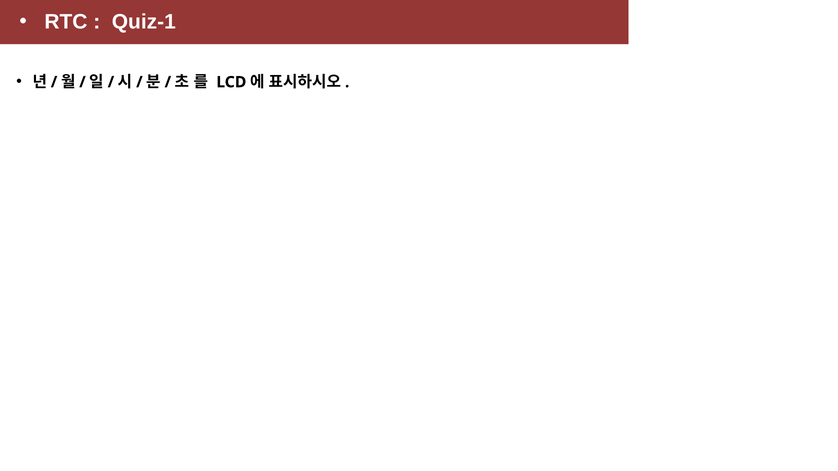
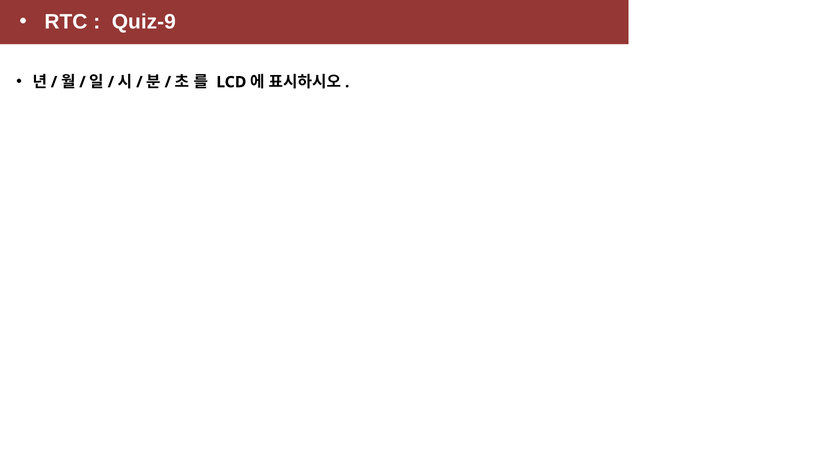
Quiz-1: Quiz-1 -> Quiz-9
